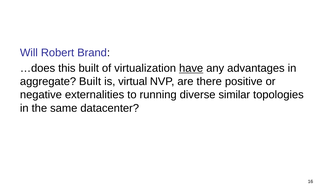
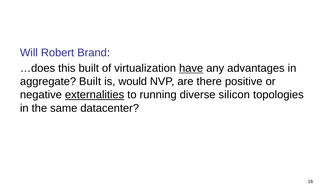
virtual: virtual -> would
externalities underline: none -> present
similar: similar -> silicon
